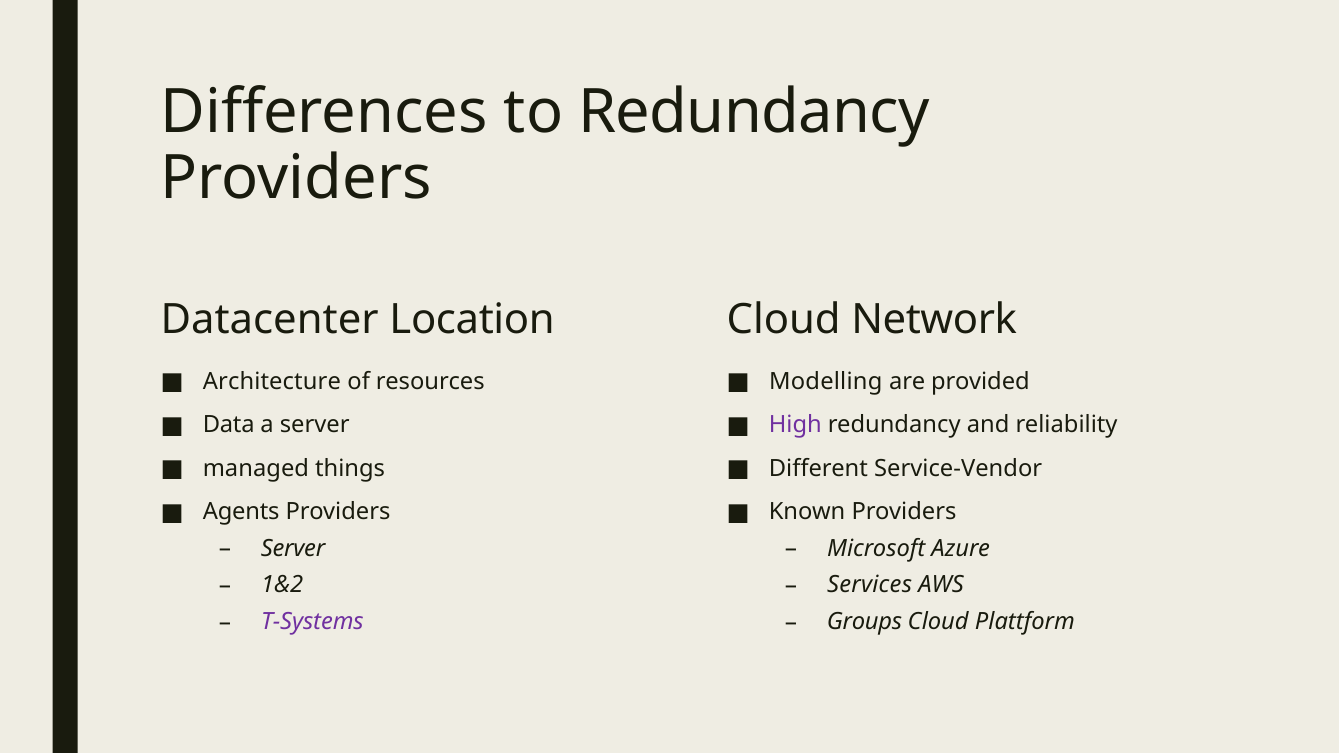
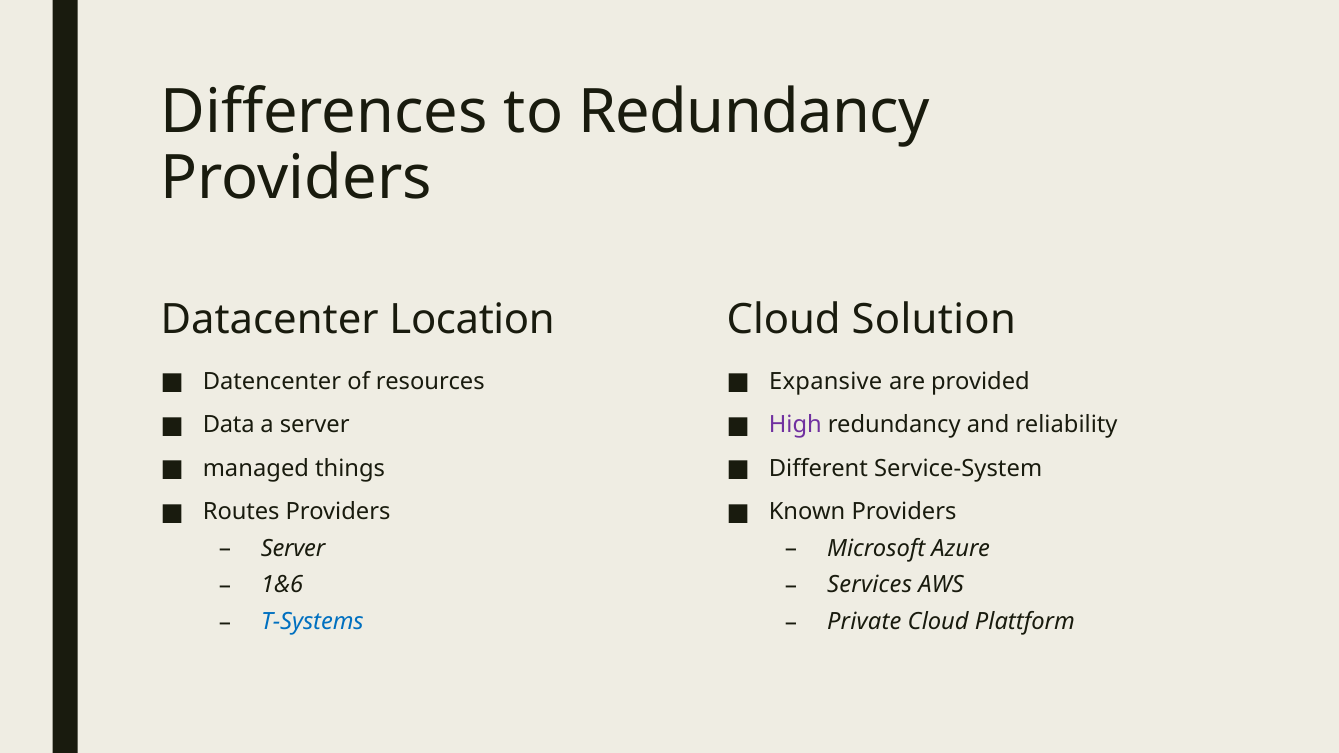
Network: Network -> Solution
Architecture: Architecture -> Datencenter
Modelling: Modelling -> Expansive
Service-Vendor: Service-Vendor -> Service-System
Agents: Agents -> Routes
1&2: 1&2 -> 1&6
T-Systems colour: purple -> blue
Groups: Groups -> Private
